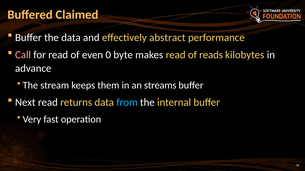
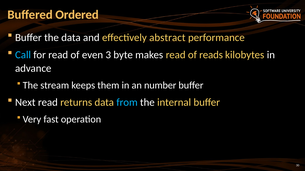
Claimed: Claimed -> Ordered
Call colour: pink -> light blue
0: 0 -> 3
streams: streams -> number
